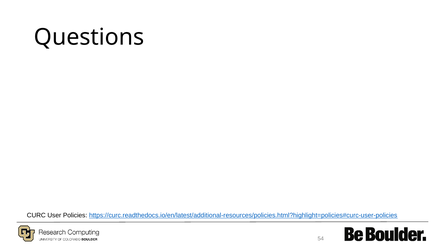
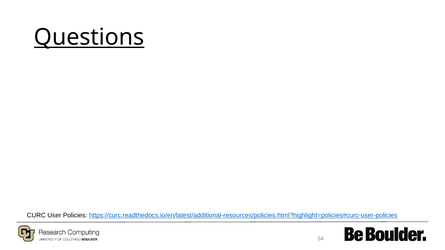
Questions underline: none -> present
